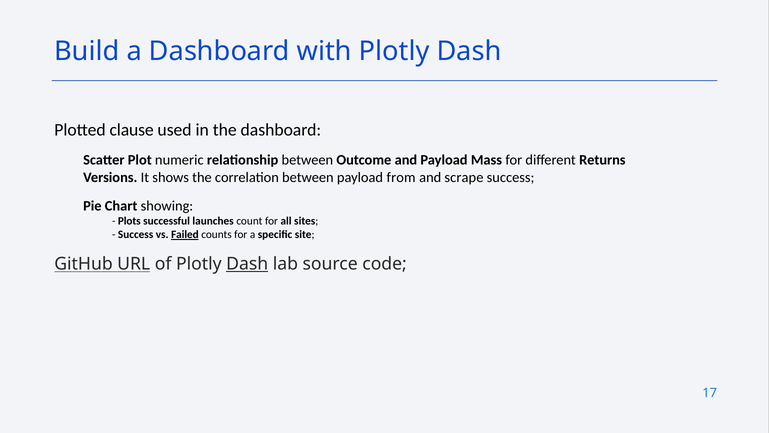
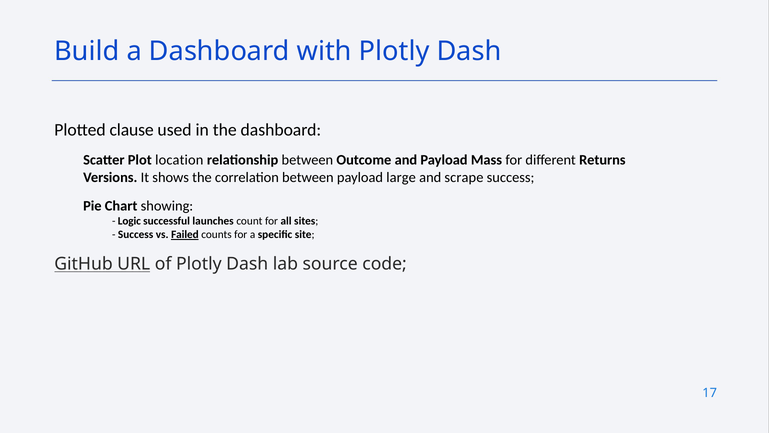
numeric: numeric -> location
from: from -> large
Plots: Plots -> Logic
Dash at (247, 263) underline: present -> none
